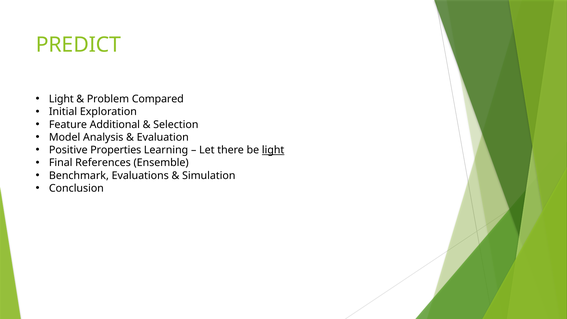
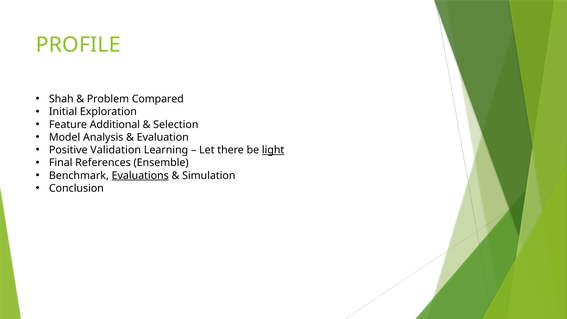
PREDICT: PREDICT -> PROFILE
Light at (61, 99): Light -> Shah
Properties: Properties -> Validation
Evaluations underline: none -> present
